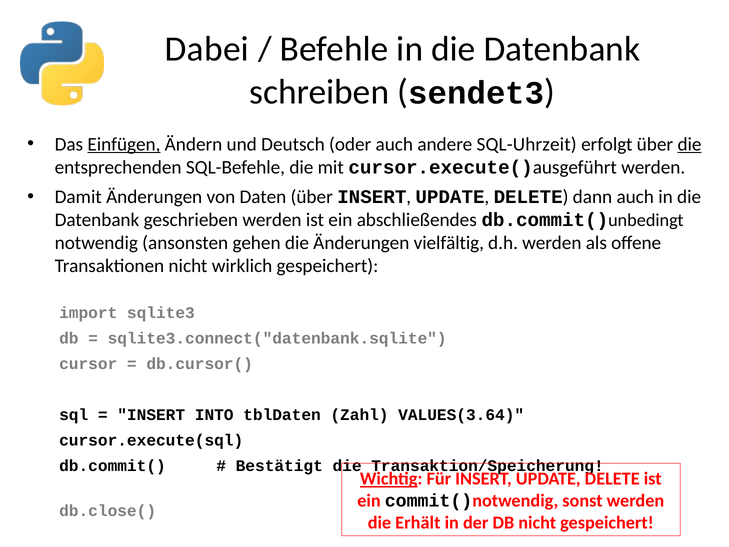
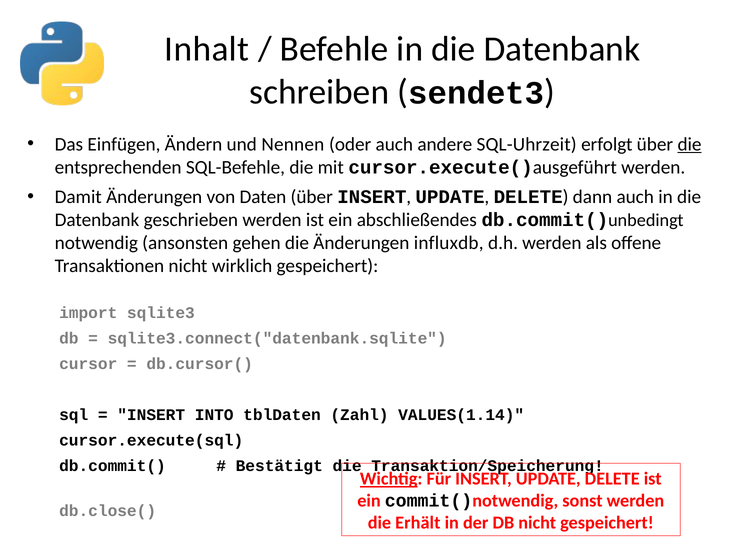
Dabei: Dabei -> Inhalt
Einfügen underline: present -> none
Deutsch: Deutsch -> Nennen
vielfältig: vielfältig -> influxdb
VALUES(3.64: VALUES(3.64 -> VALUES(1.14
